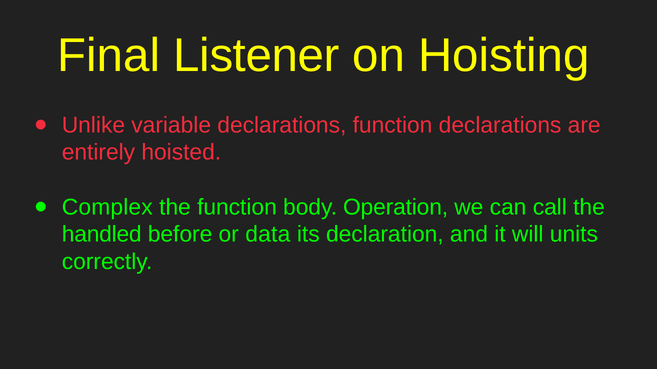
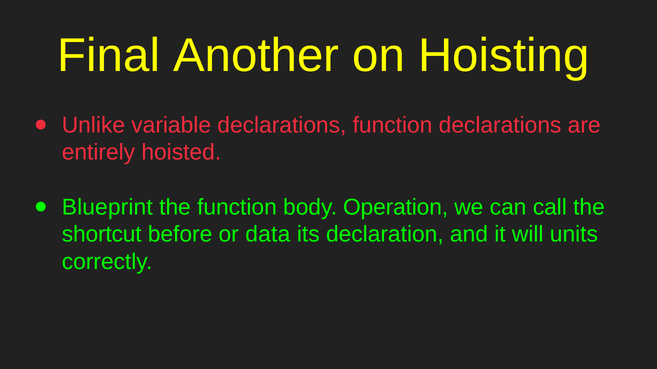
Listener: Listener -> Another
Complex: Complex -> Blueprint
handled: handled -> shortcut
